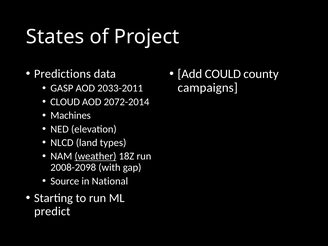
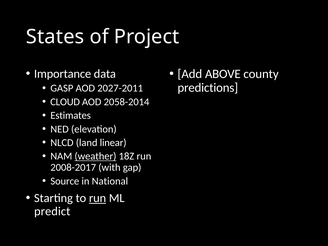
COULD: COULD -> ABOVE
Predictions: Predictions -> Importance
campaigns: campaigns -> predictions
2033-2011: 2033-2011 -> 2027-2011
2072-2014: 2072-2014 -> 2058-2014
Machines: Machines -> Estimates
types: types -> linear
2008-2098: 2008-2098 -> 2008-2017
run at (98, 198) underline: none -> present
